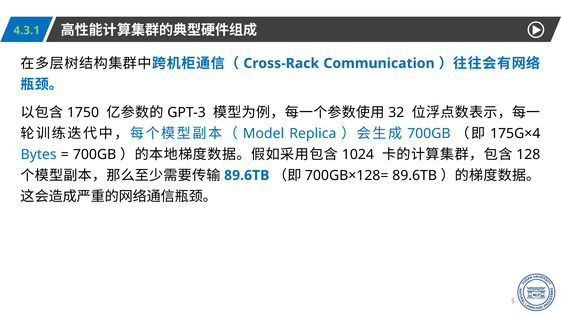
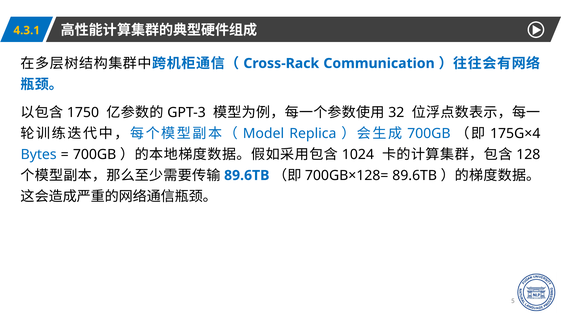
4.3.1 colour: light green -> yellow
